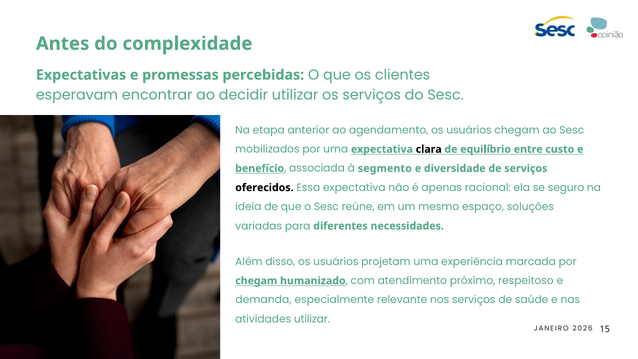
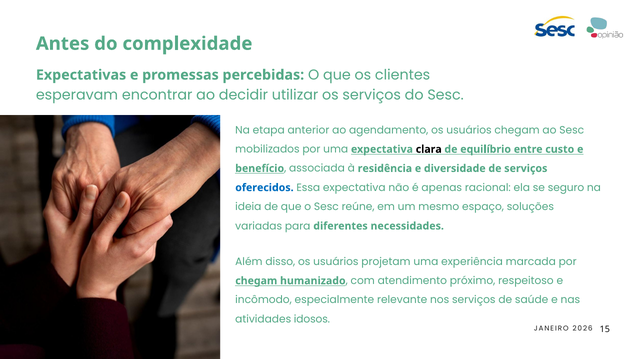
segmento: segmento -> residência
oferecidos colour: black -> blue
demanda: demanda -> incômodo
atividades utilizar: utilizar -> idosos
